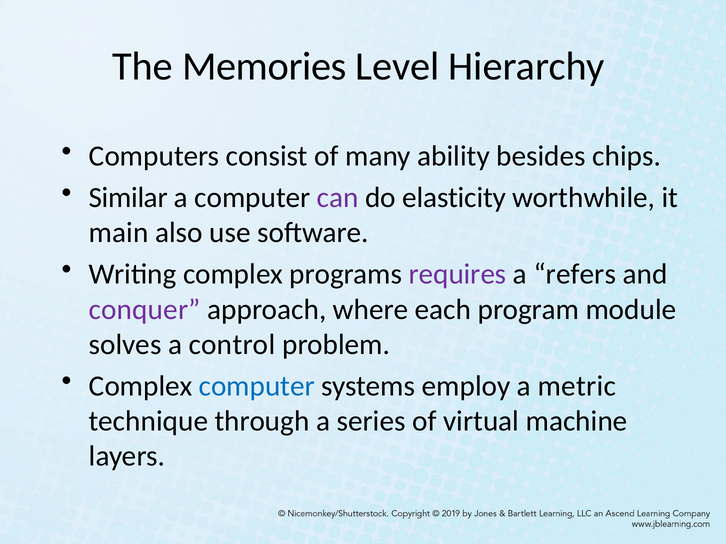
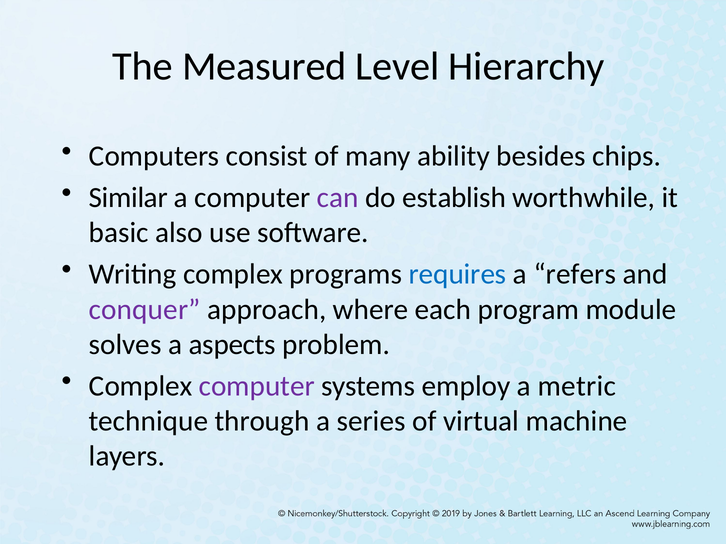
Memories: Memories -> Measured
elasticity: elasticity -> establish
main: main -> basic
requires colour: purple -> blue
control: control -> aspects
computer at (257, 386) colour: blue -> purple
